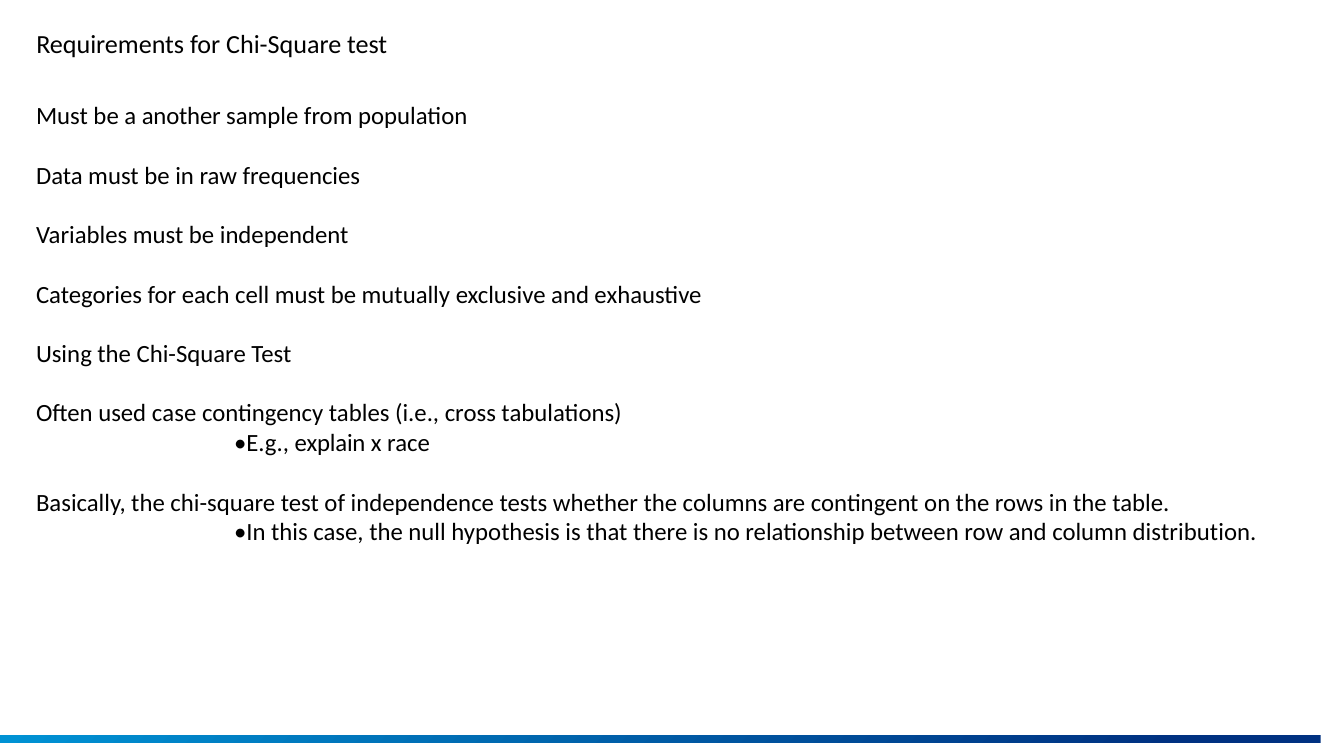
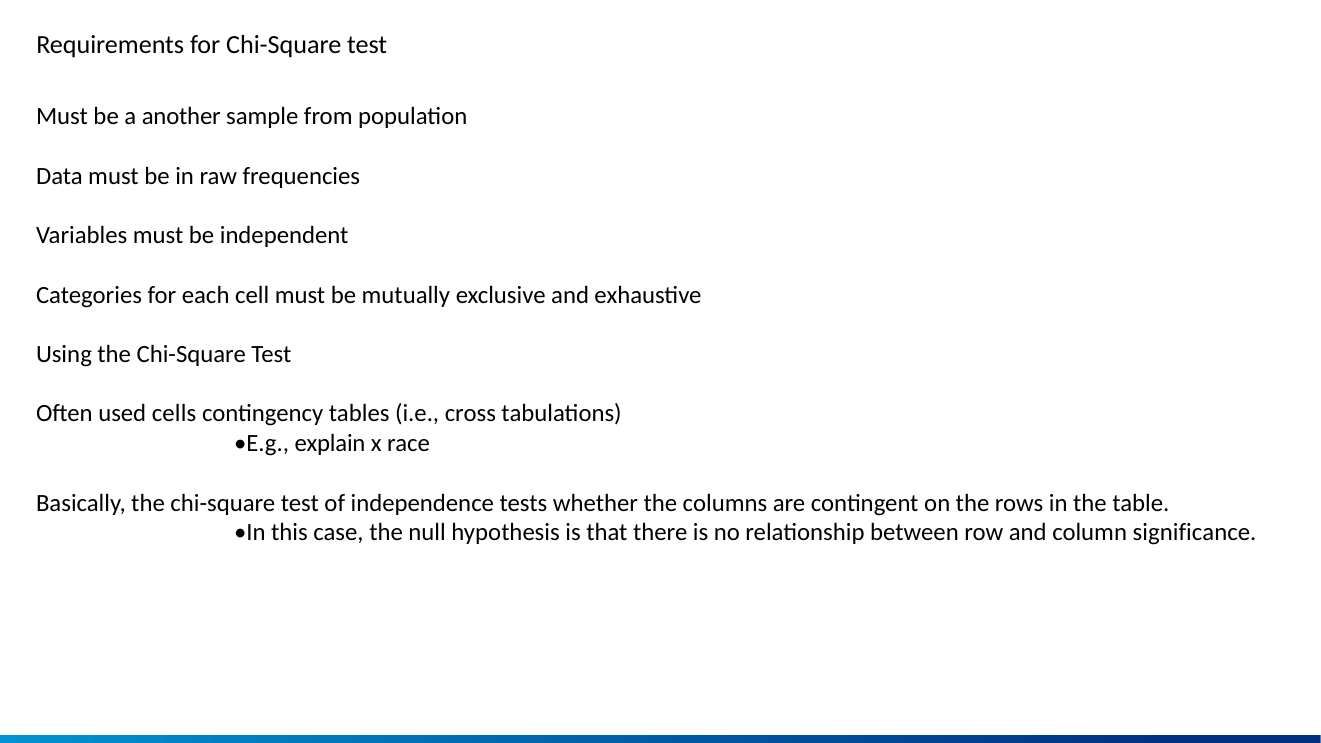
used case: case -> cells
distribution: distribution -> significance
